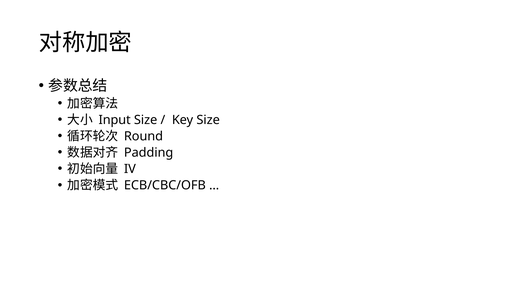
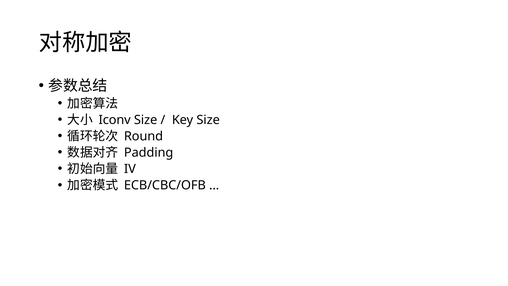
Input: Input -> Iconv
